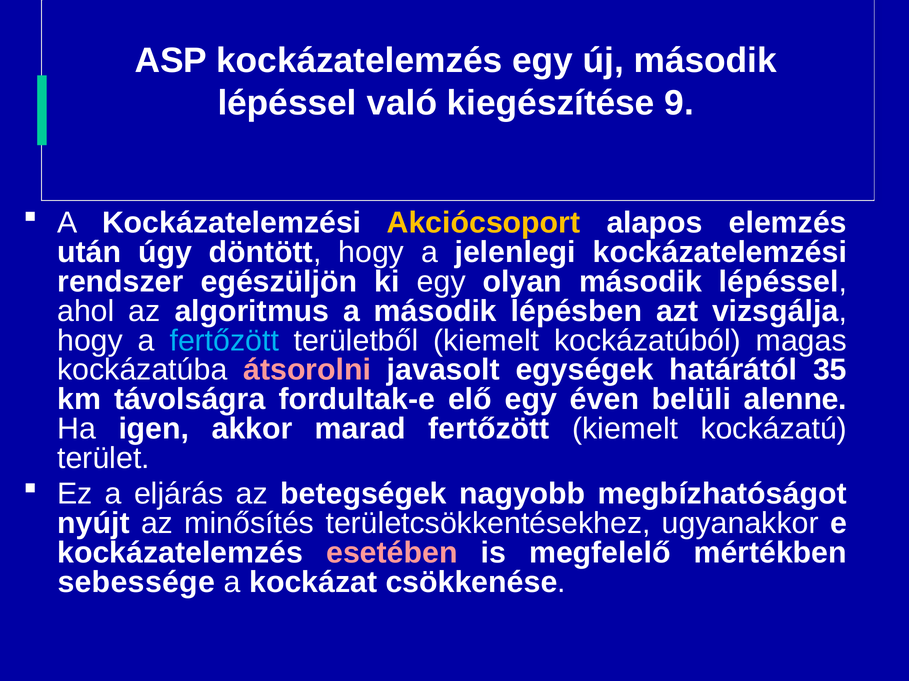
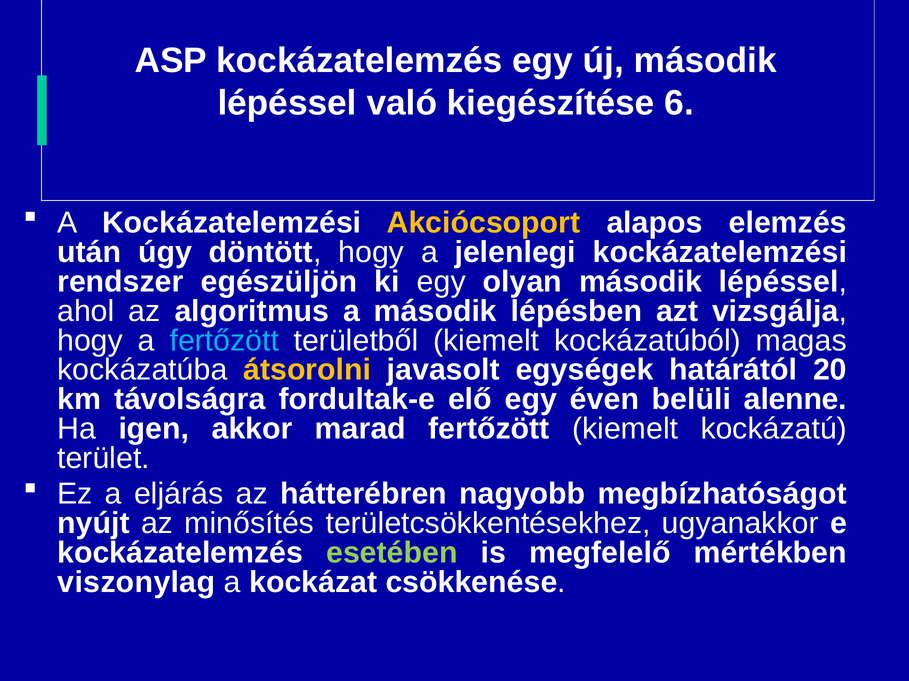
9: 9 -> 6
átsorolni colour: pink -> yellow
35: 35 -> 20
betegségek: betegségek -> hátterébren
esetében colour: pink -> light green
sebessége: sebessége -> viszonylag
